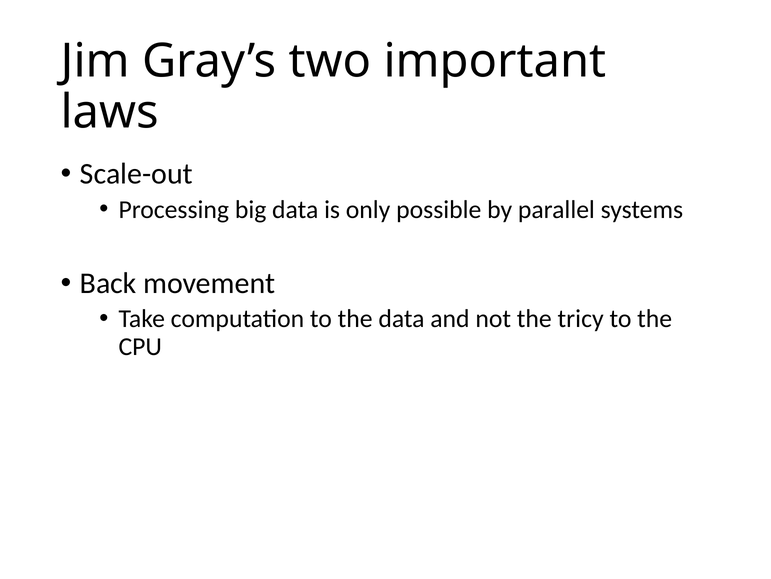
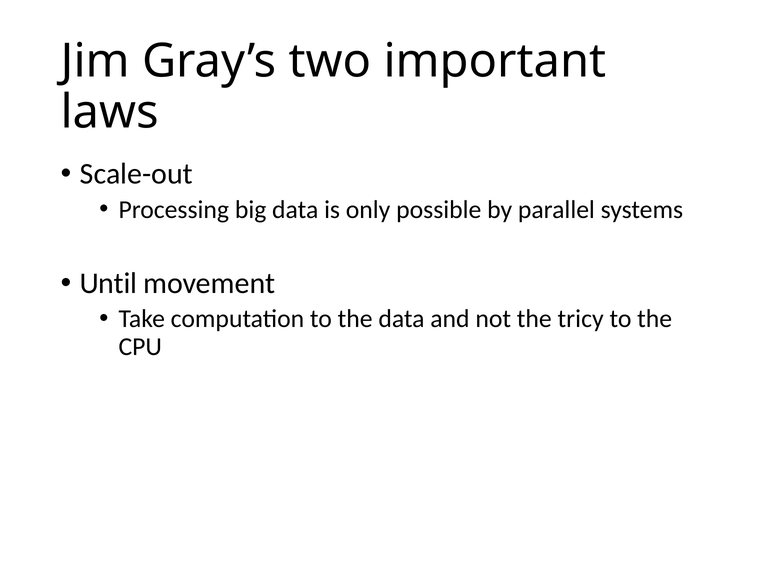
Back: Back -> Until
